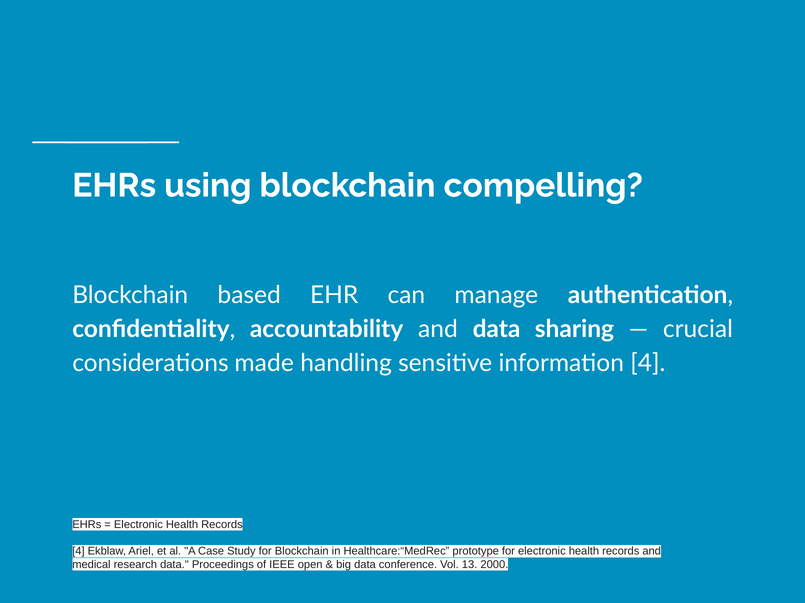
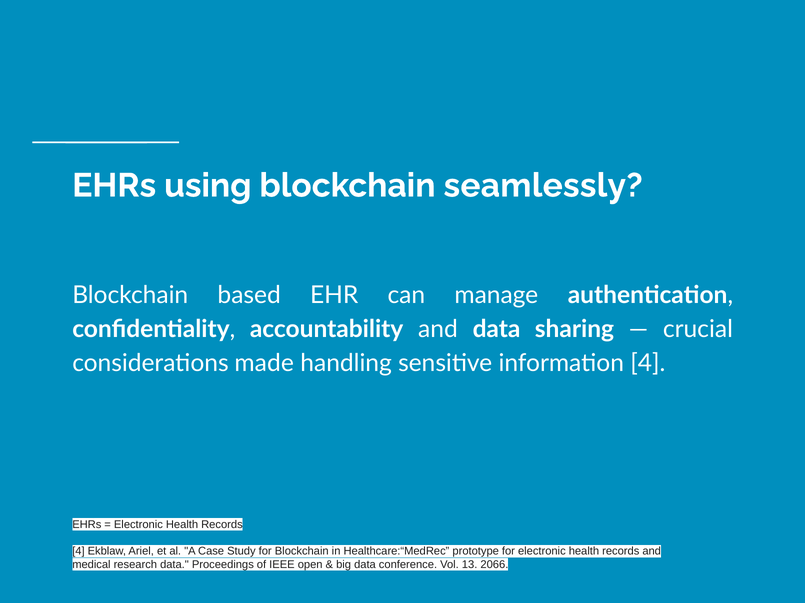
compelling: compelling -> seamlessly
2000: 2000 -> 2066
